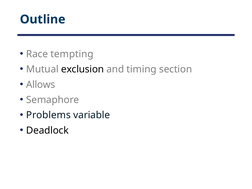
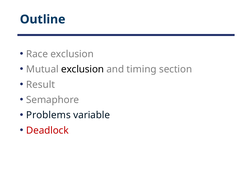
Race tempting: tempting -> exclusion
Allows: Allows -> Result
Deadlock colour: black -> red
